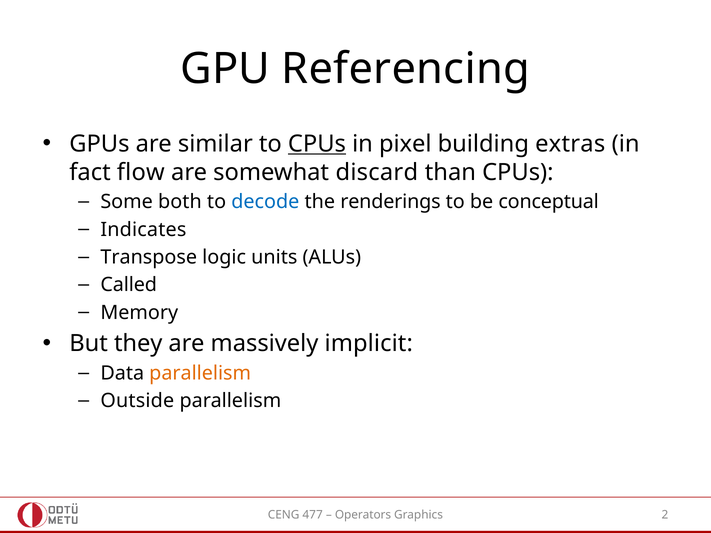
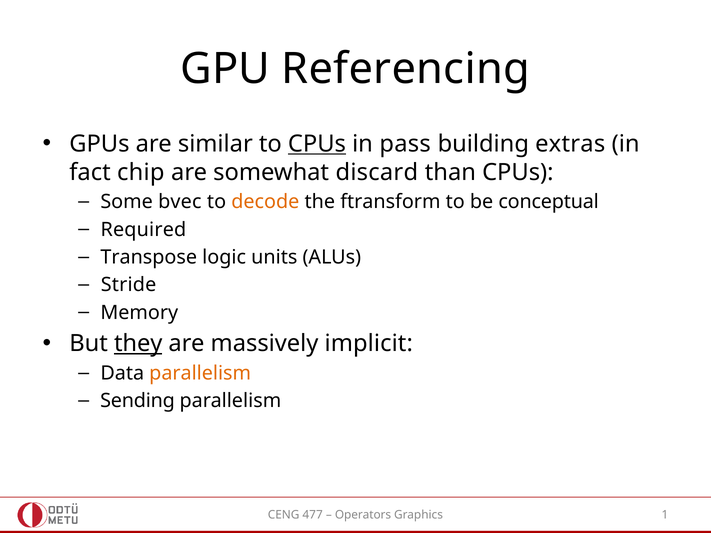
pixel: pixel -> pass
flow: flow -> chip
both: both -> bvec
decode colour: blue -> orange
renderings: renderings -> ftransform
Indicates: Indicates -> Required
Called: Called -> Stride
they underline: none -> present
Outside: Outside -> Sending
2: 2 -> 1
